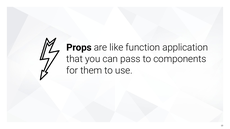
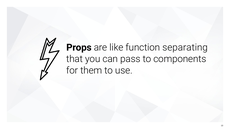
application: application -> separating
